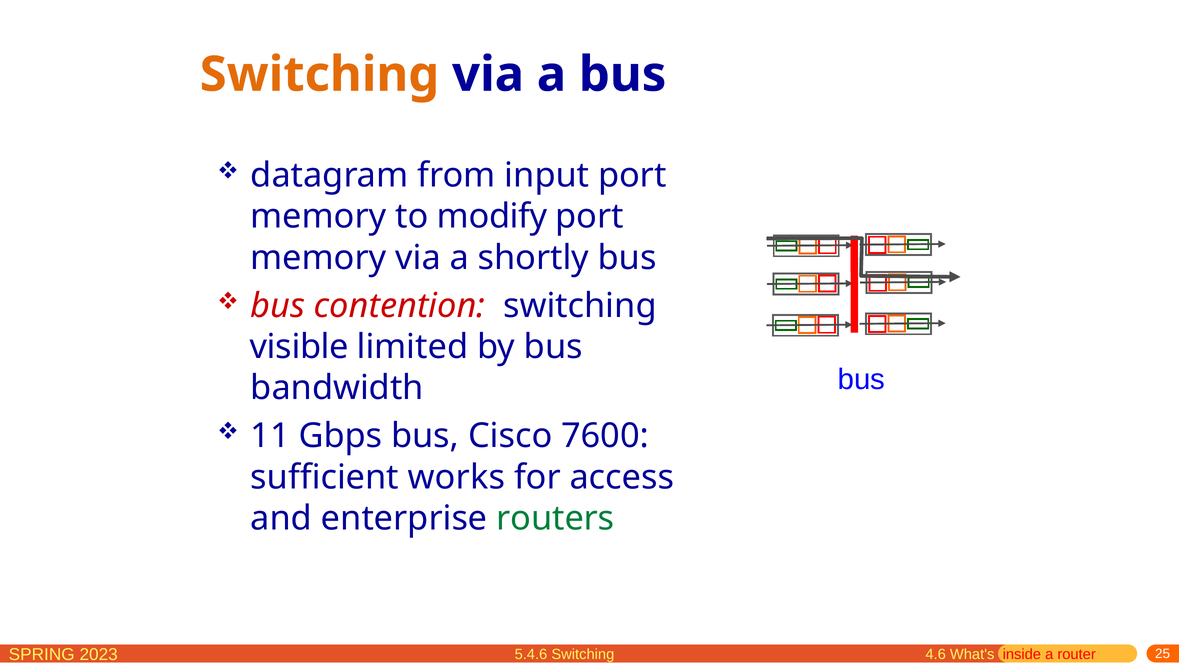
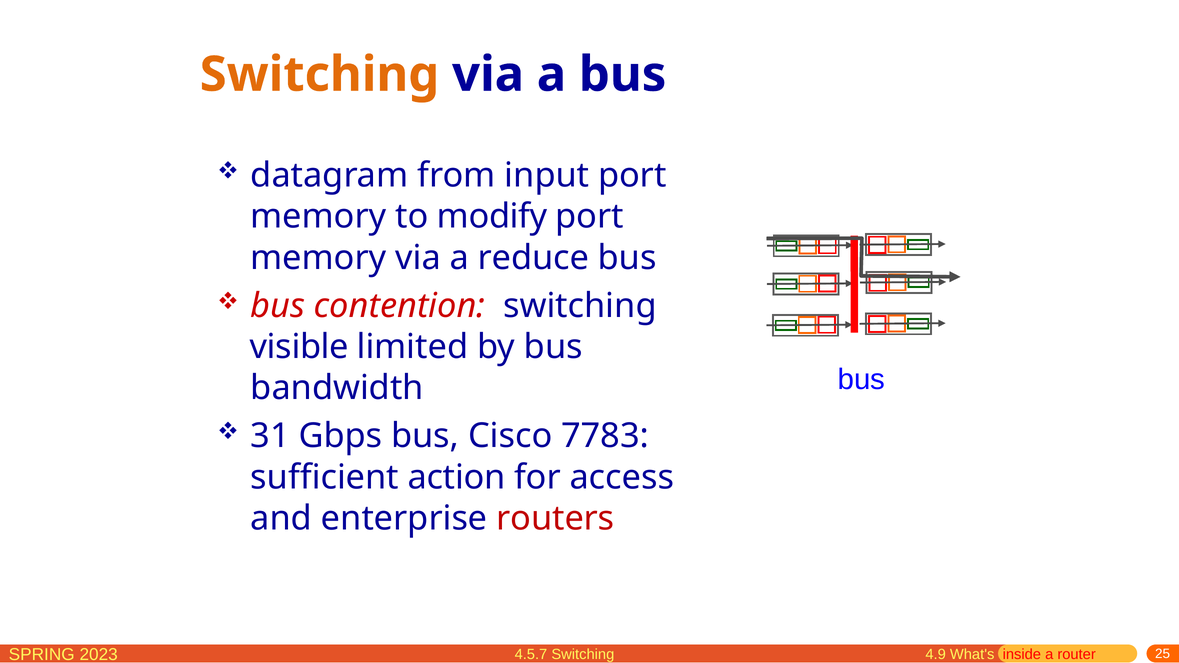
shortly: shortly -> reduce
11: 11 -> 31
7600: 7600 -> 7783
works: works -> action
routers colour: green -> red
5.4.6: 5.4.6 -> 4.5.7
4.6: 4.6 -> 4.9
